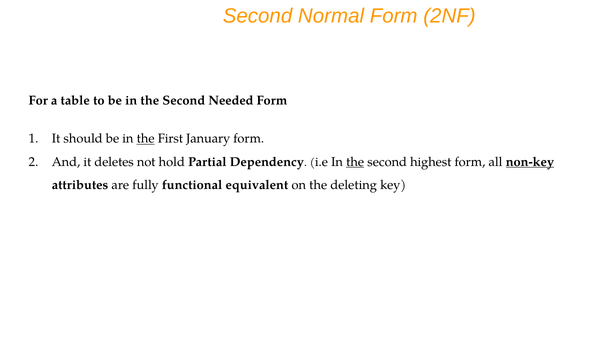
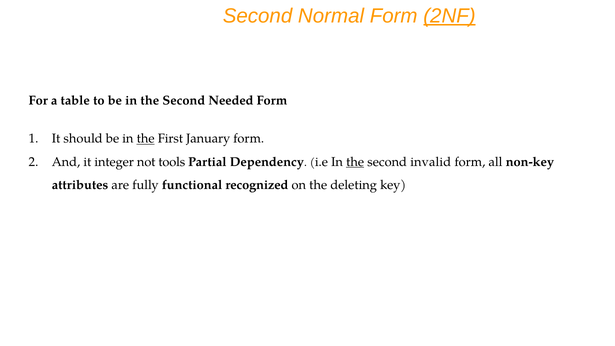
2NF underline: none -> present
deletes: deletes -> integer
hold: hold -> tools
highest: highest -> invalid
non-key underline: present -> none
equivalent: equivalent -> recognized
